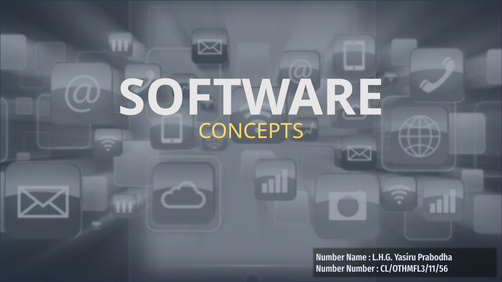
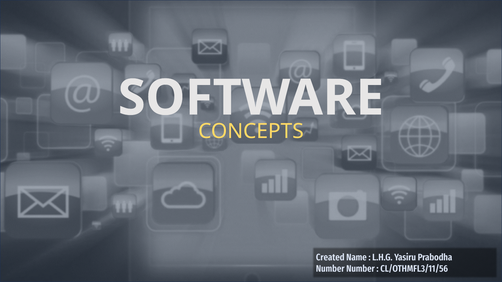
Number at (330, 258): Number -> Created
